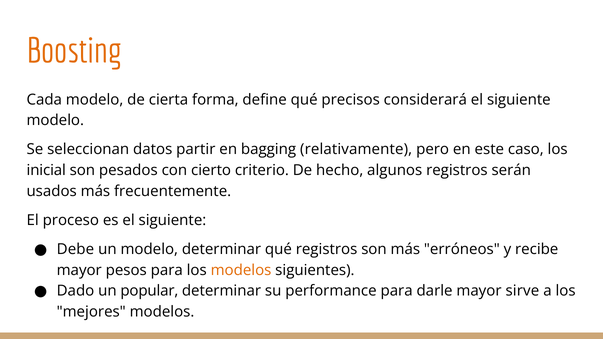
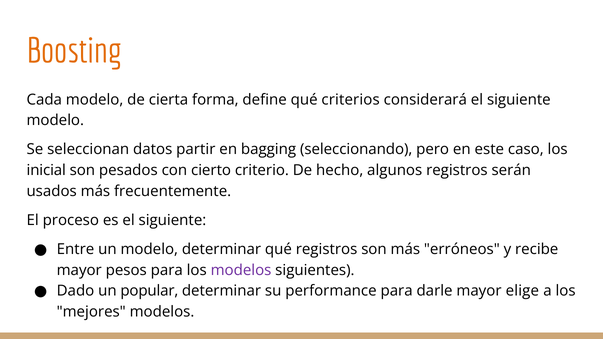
precisos: precisos -> criterios
relativamente: relativamente -> seleccionando
Debe: Debe -> Entre
modelos at (241, 270) colour: orange -> purple
sirve: sirve -> elige
